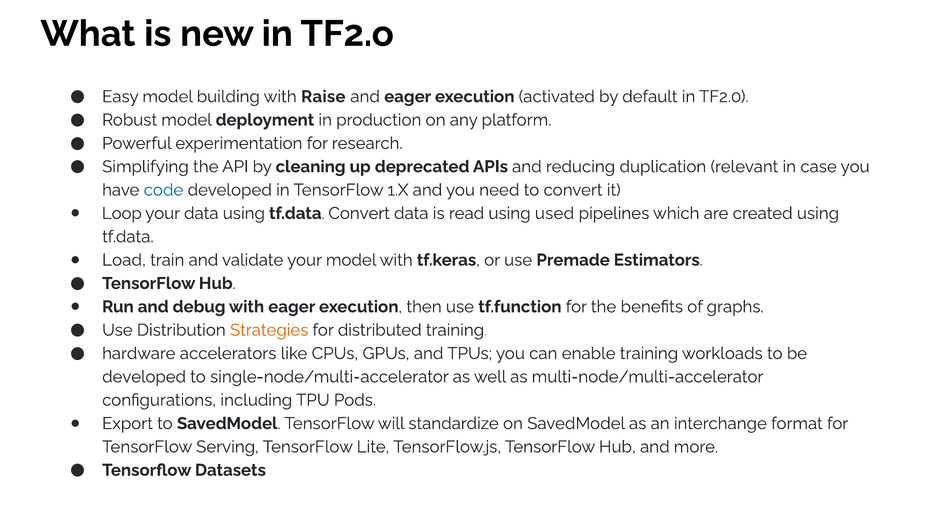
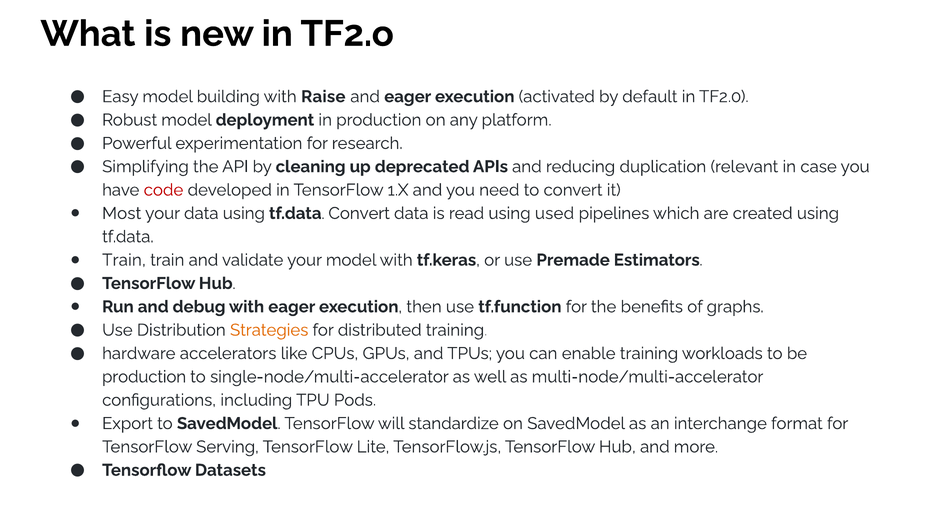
code colour: blue -> red
Loop: Loop -> Most
Load at (124, 260): Load -> Train
developed at (144, 377): developed -> production
